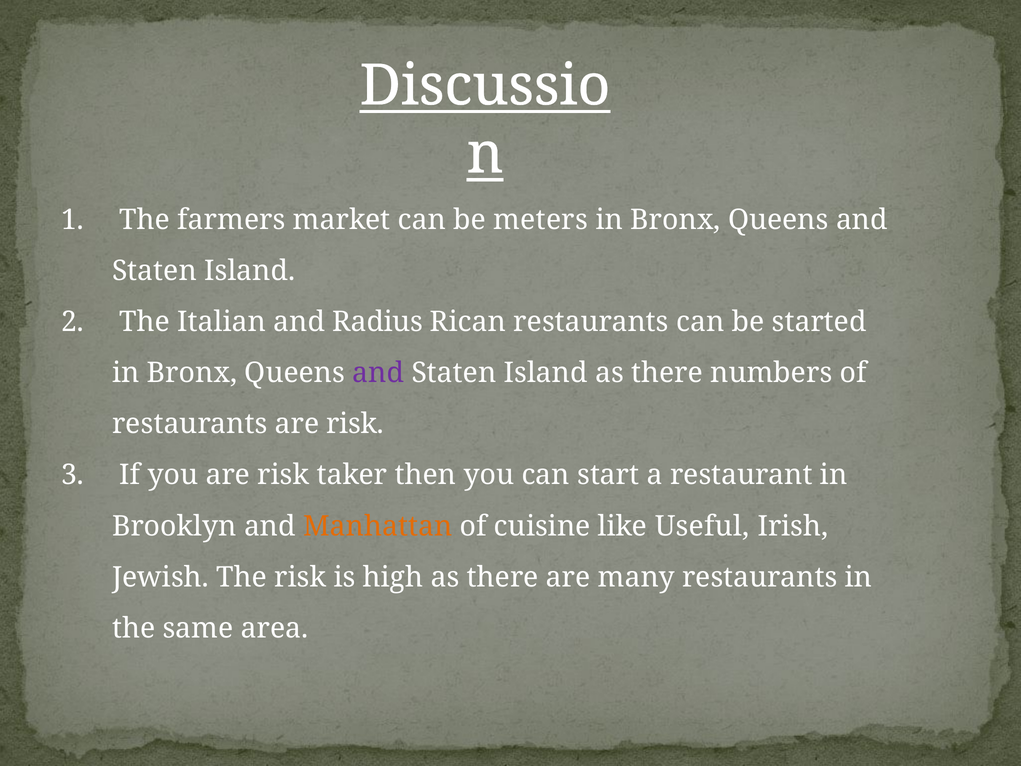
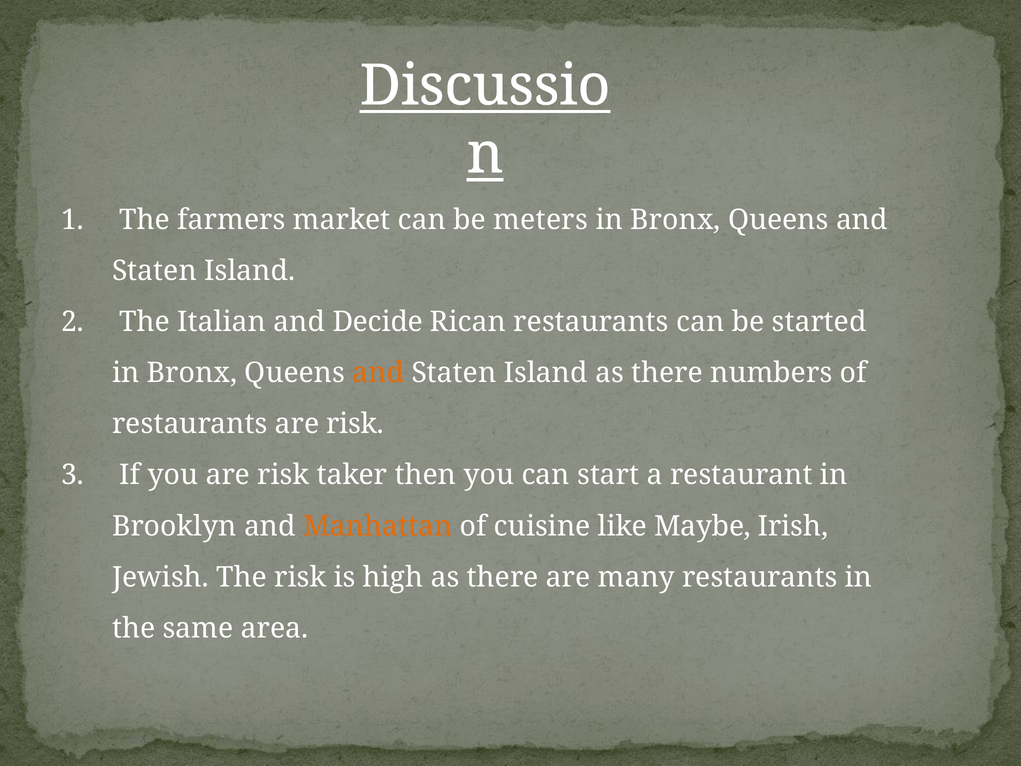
Radius: Radius -> Decide
and at (378, 373) colour: purple -> orange
Useful: Useful -> Maybe
